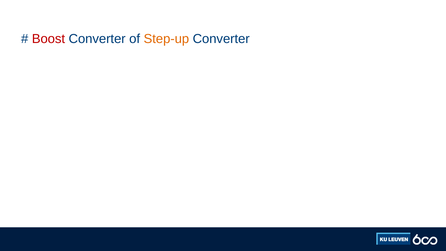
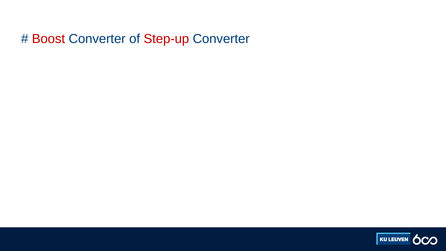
Step-up colour: orange -> red
